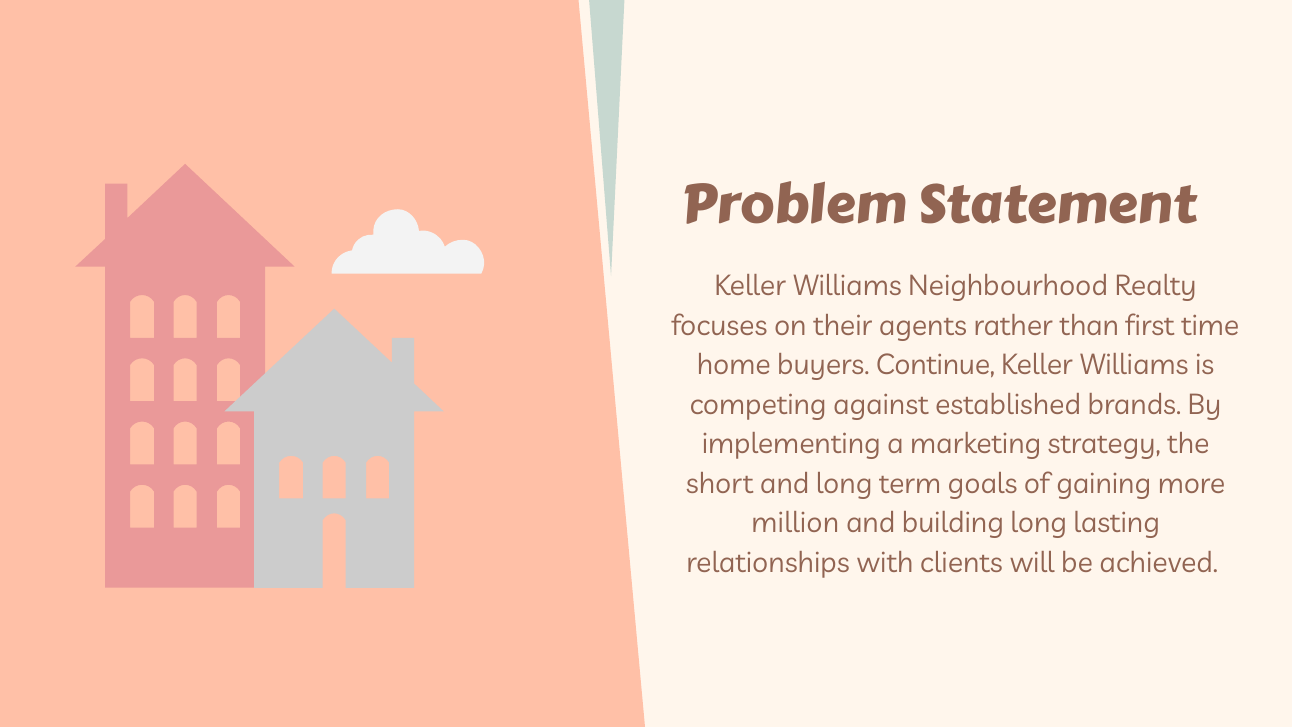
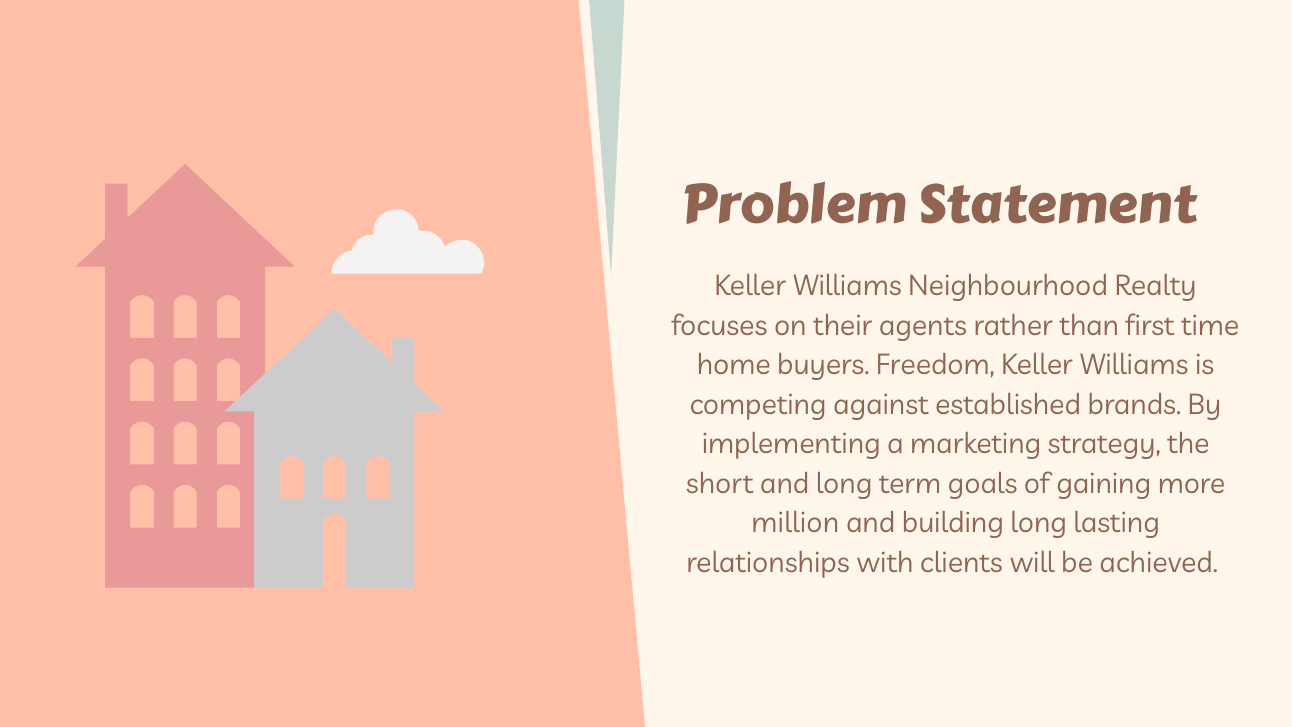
Continue: Continue -> Freedom
